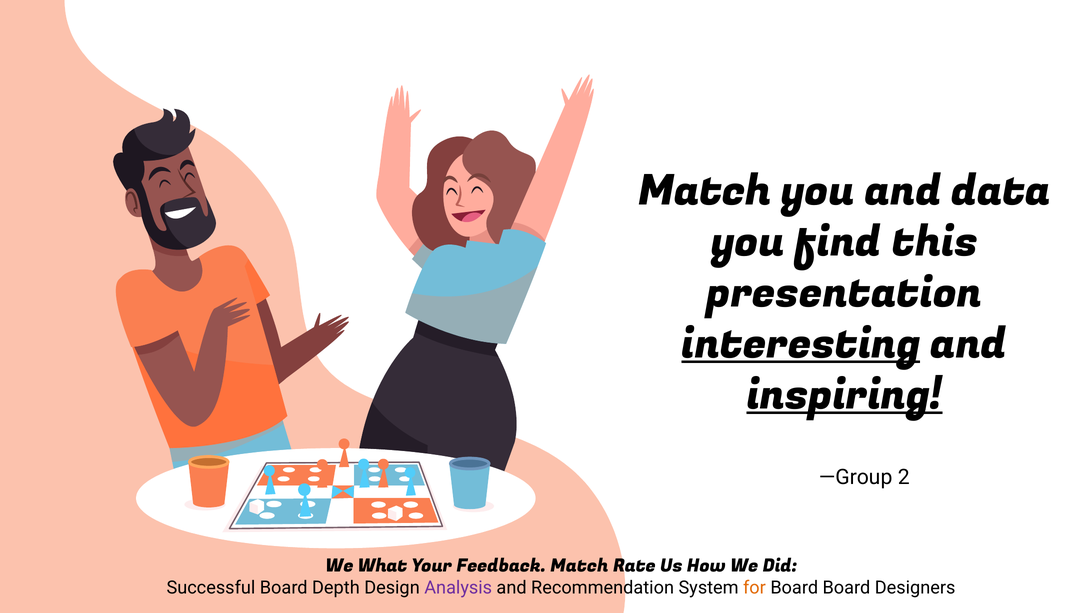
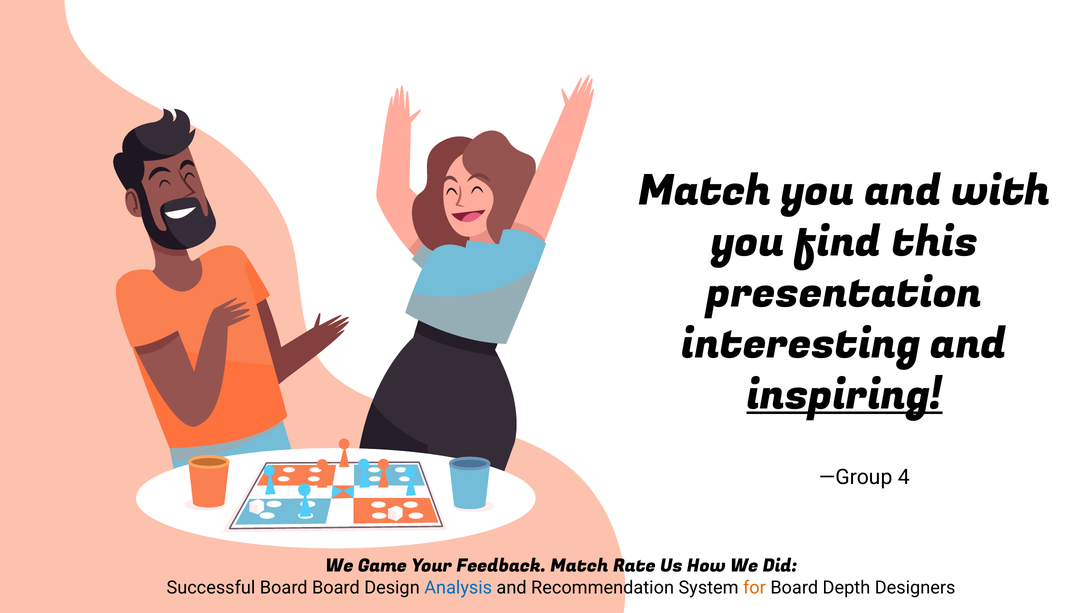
data: data -> with
interesting underline: present -> none
2: 2 -> 4
What: What -> Game
Board Depth: Depth -> Board
Analysis colour: purple -> blue
Board Board: Board -> Depth
